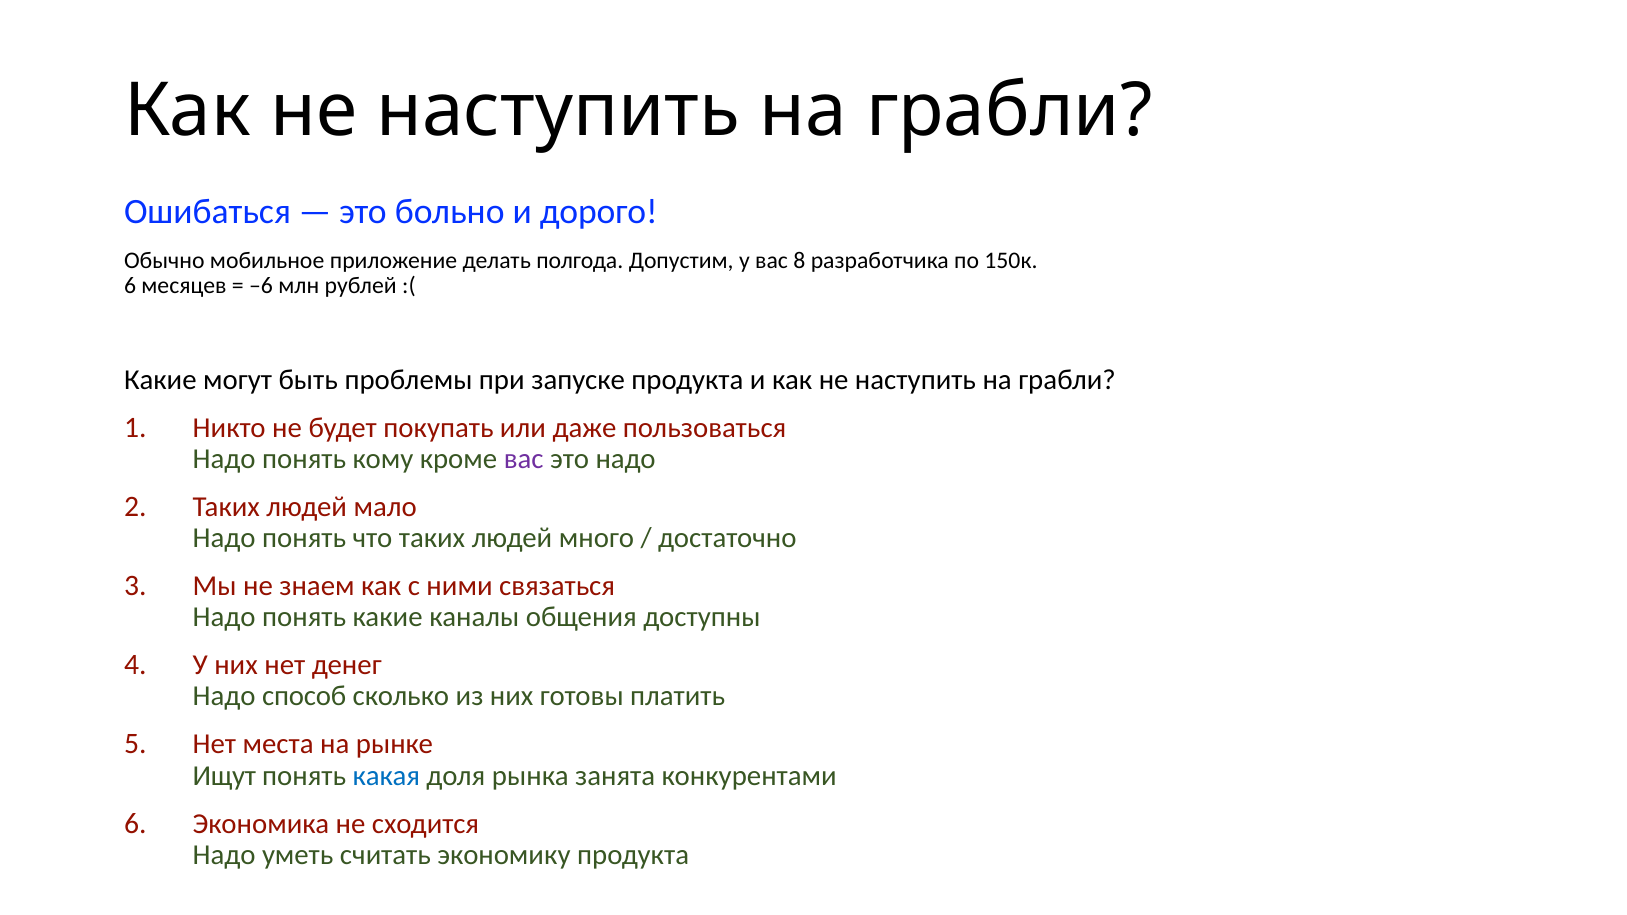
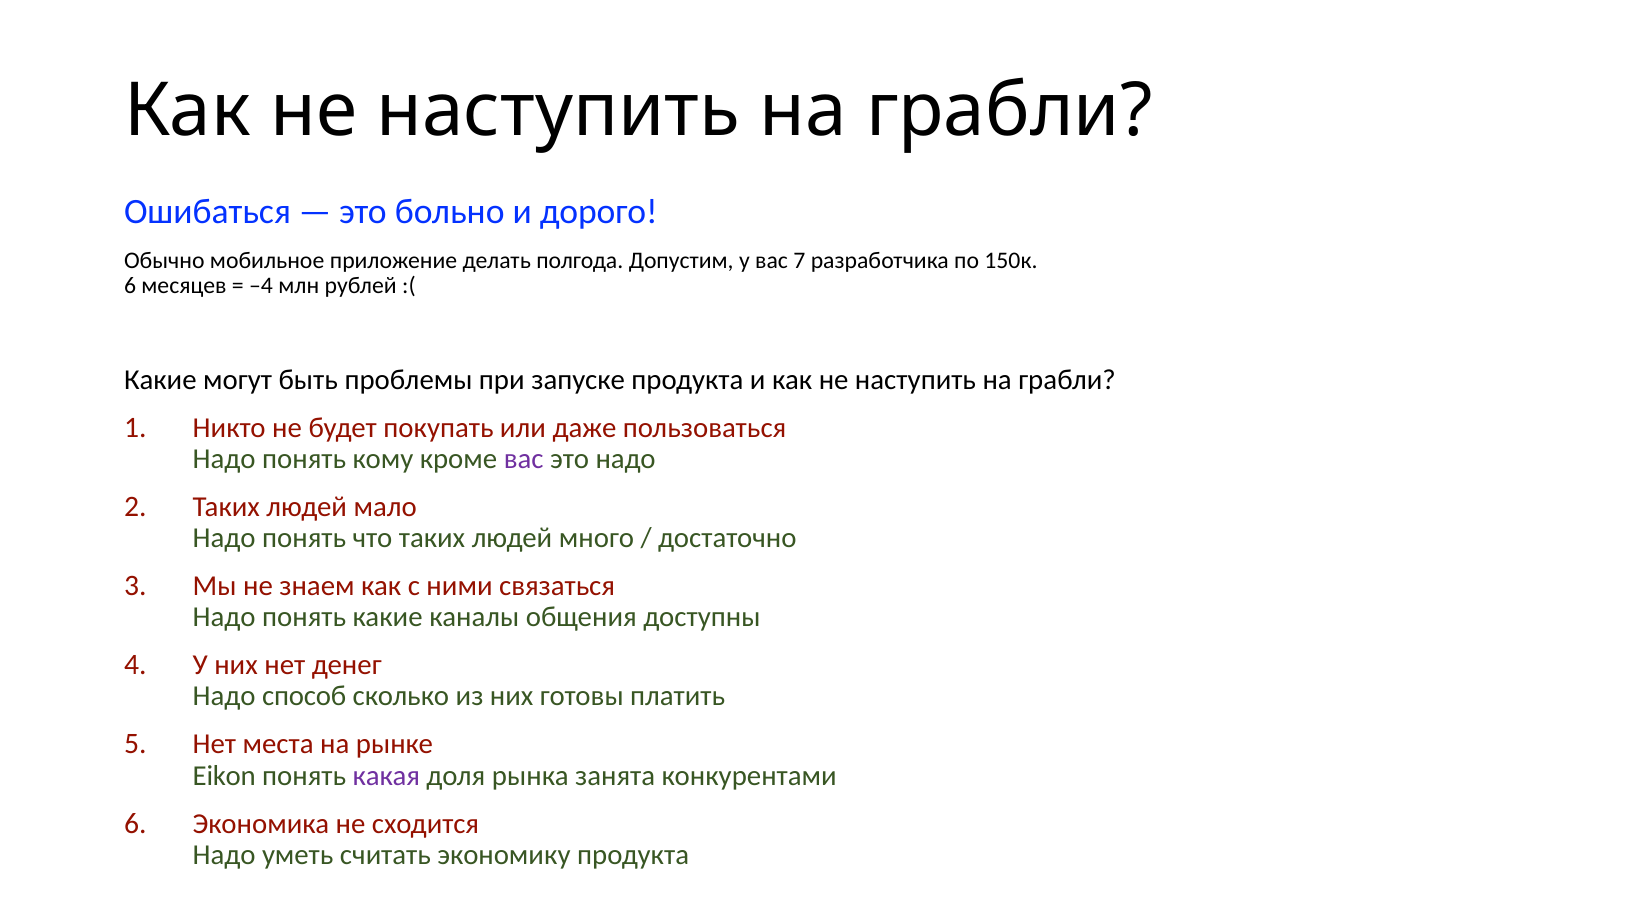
8: 8 -> 7
–6: –6 -> –4
Ищут: Ищут -> Eikon
какая colour: blue -> purple
